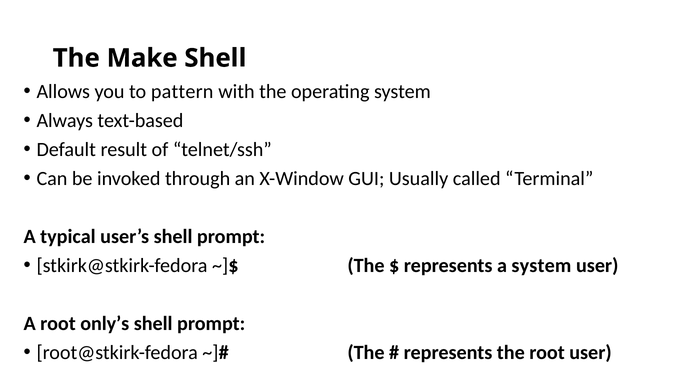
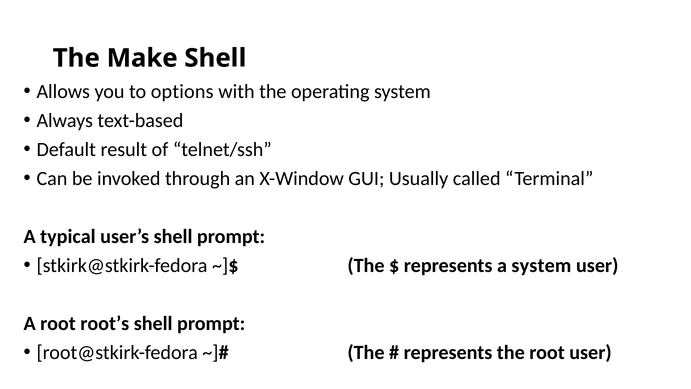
pattern: pattern -> options
only’s: only’s -> root’s
